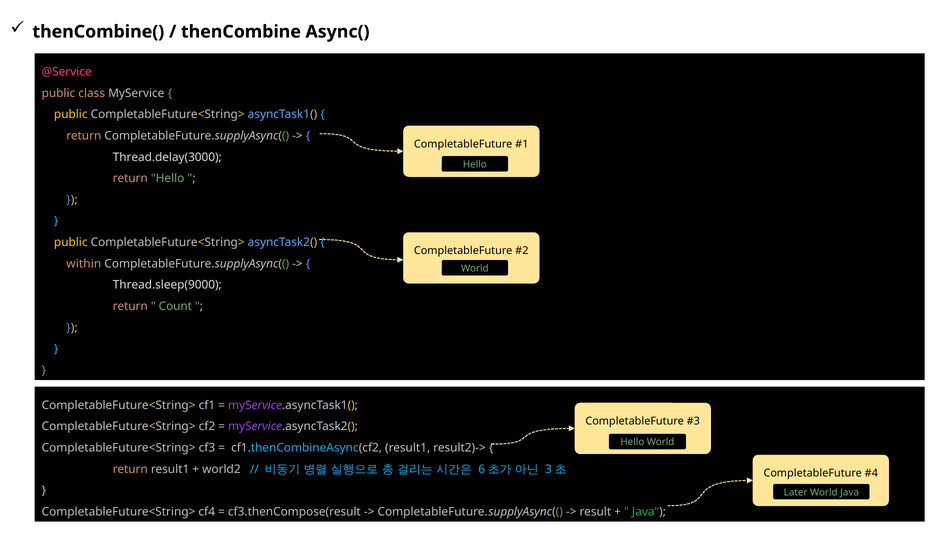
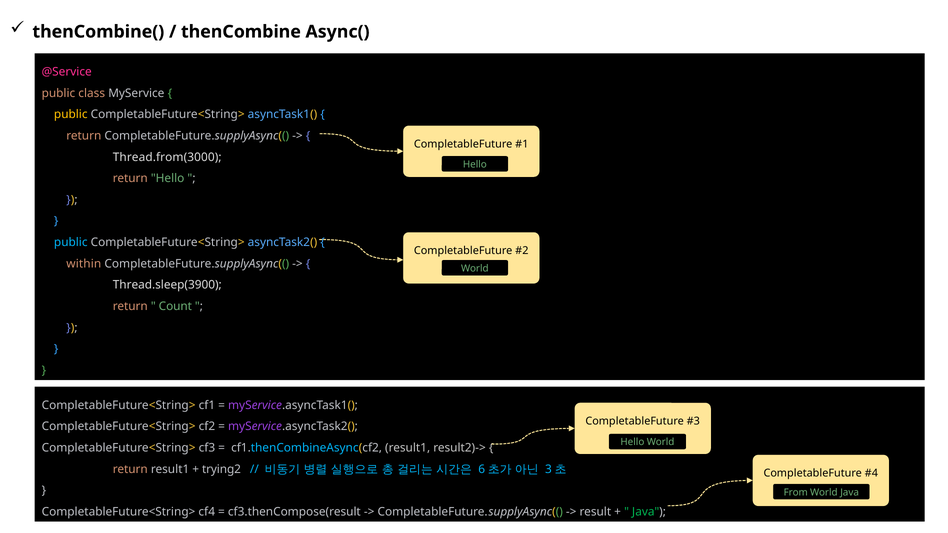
Thread.delay(3000: Thread.delay(3000 -> Thread.from(3000
public at (71, 243) colour: yellow -> light blue
Thread.sleep(9000: Thread.sleep(9000 -> Thread.sleep(3900
world2: world2 -> trying2
Later: Later -> From
